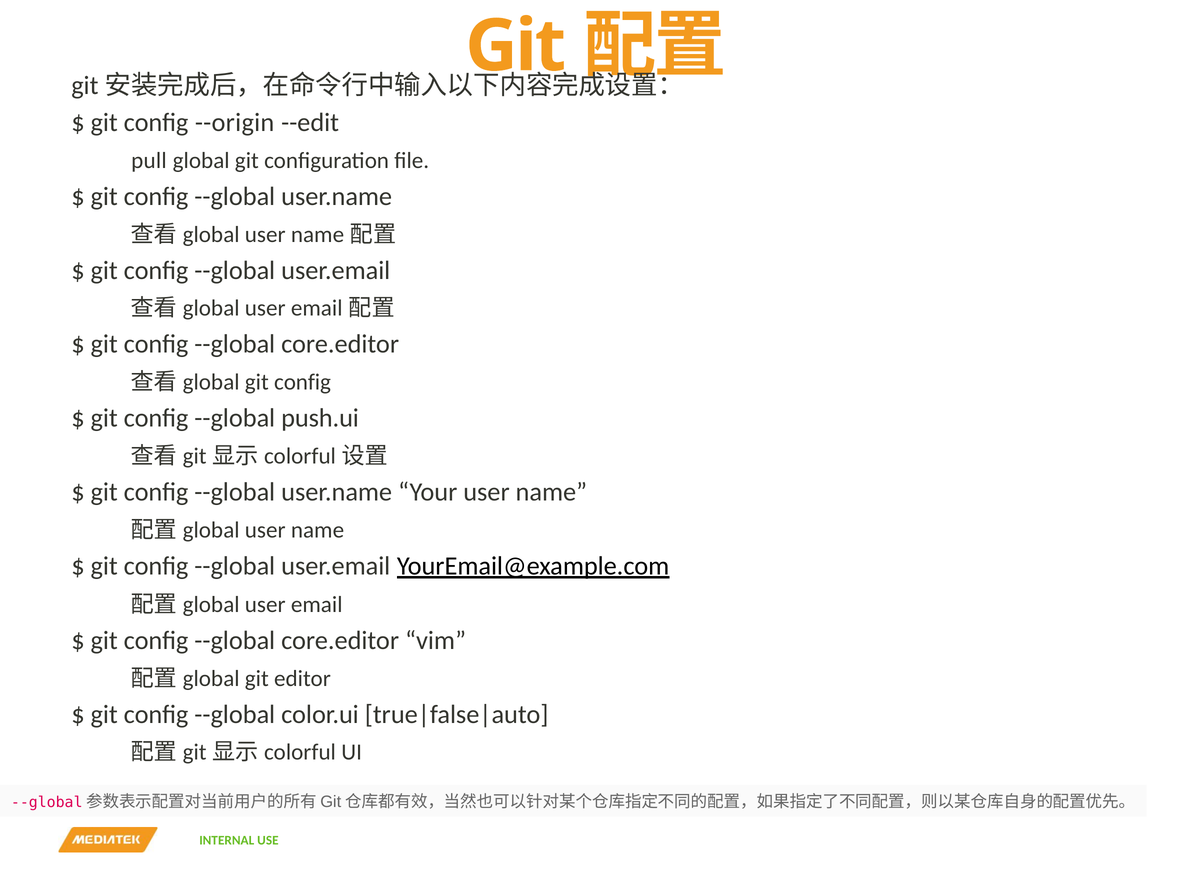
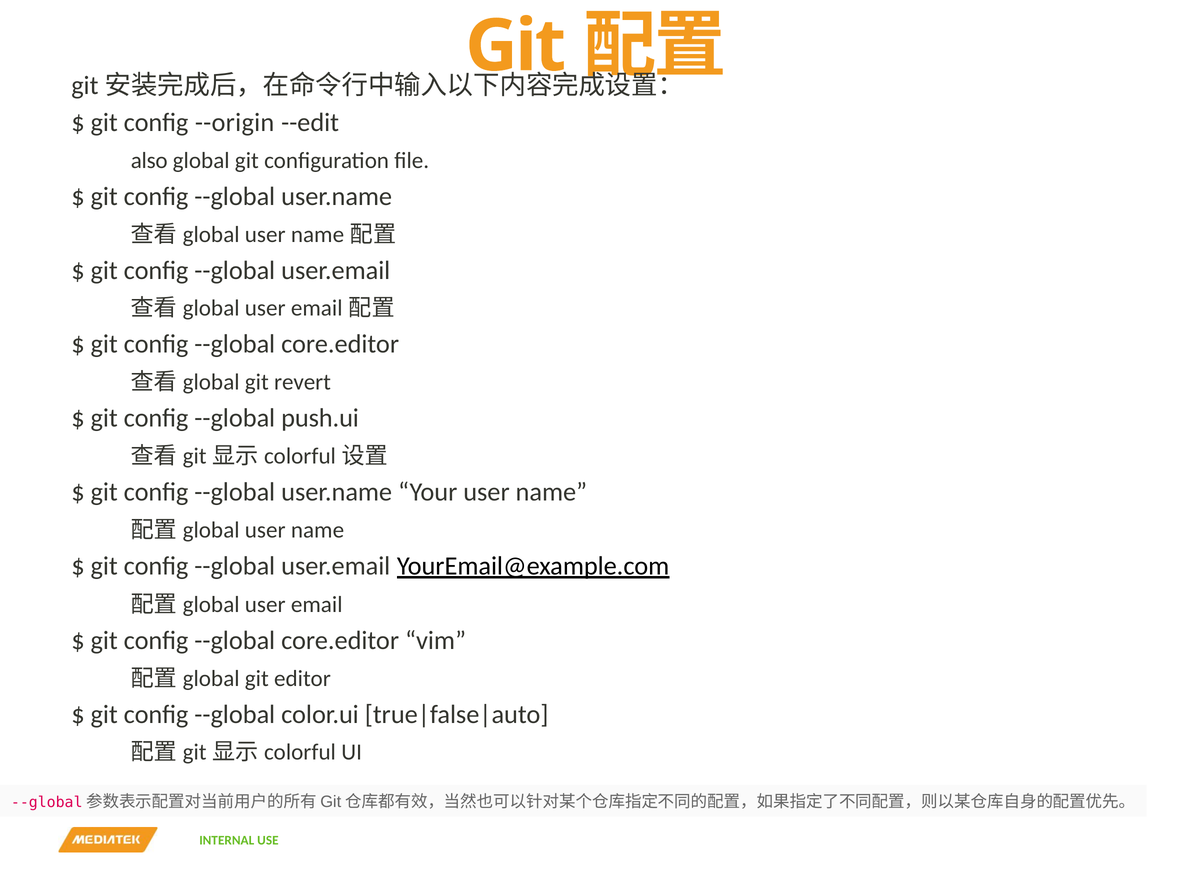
pull: pull -> also
config at (303, 382): config -> revert
